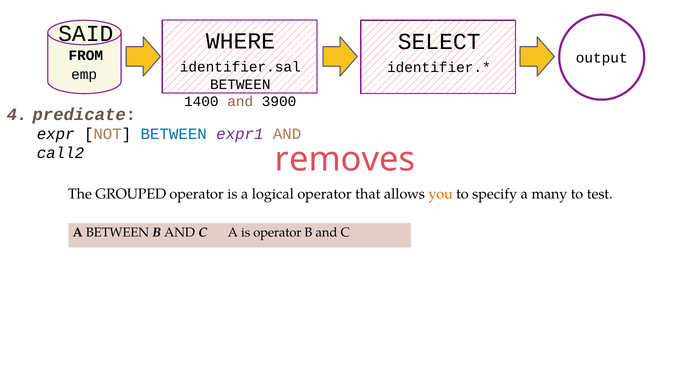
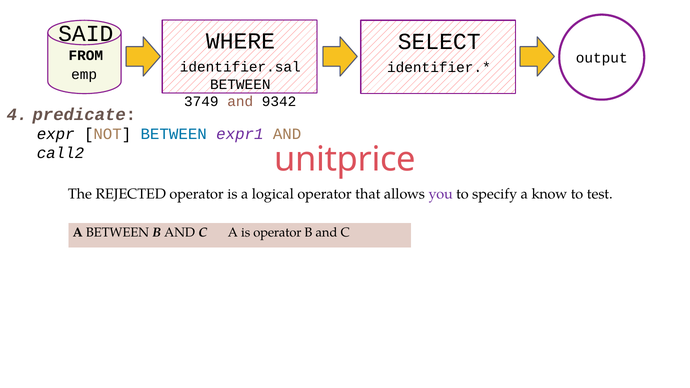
1400: 1400 -> 3749
3900: 3900 -> 9342
removes: removes -> unitprice
GROUPED: GROUPED -> REJECTED
you colour: orange -> purple
many: many -> know
